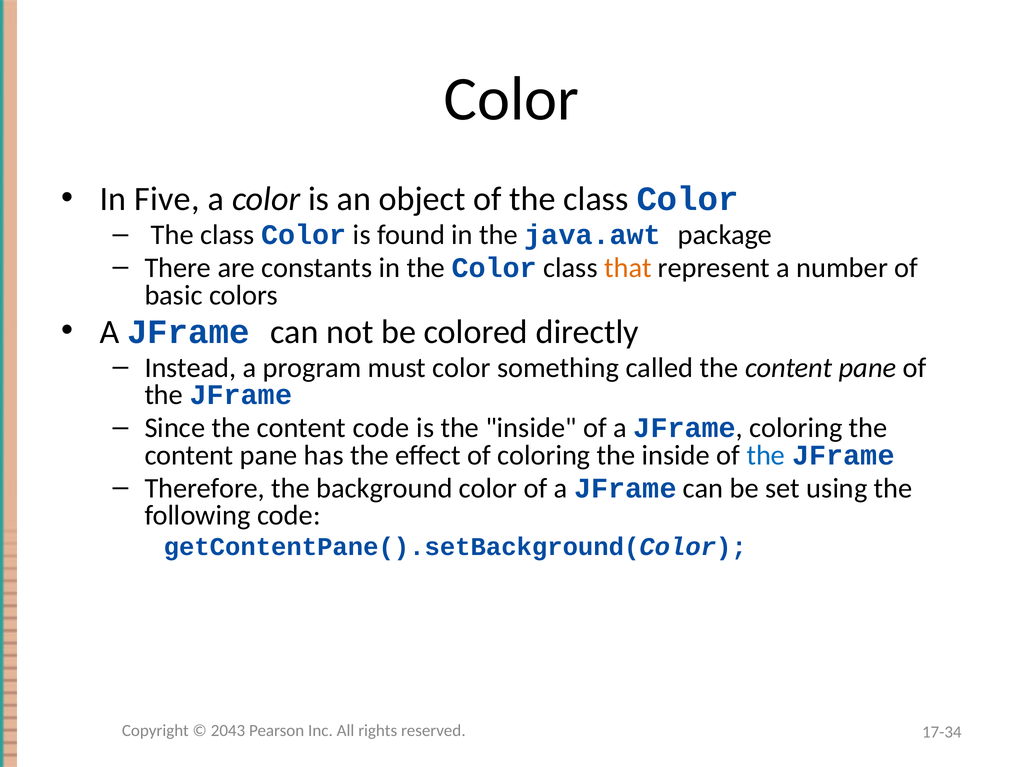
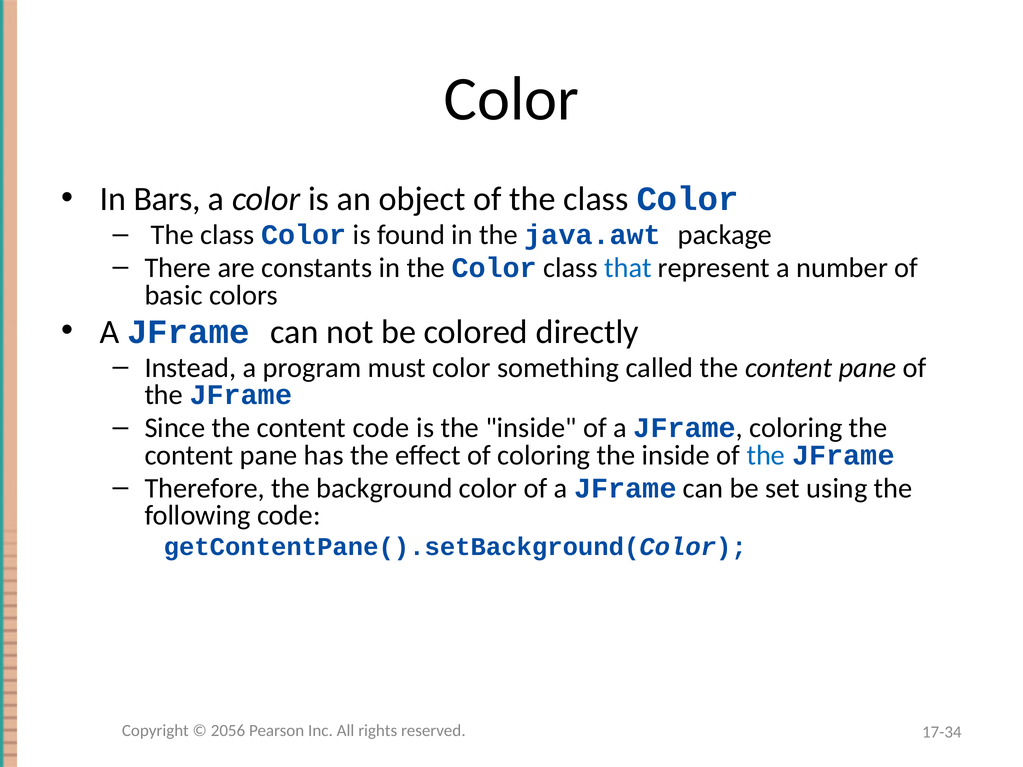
Five: Five -> Bars
that colour: orange -> blue
2043: 2043 -> 2056
